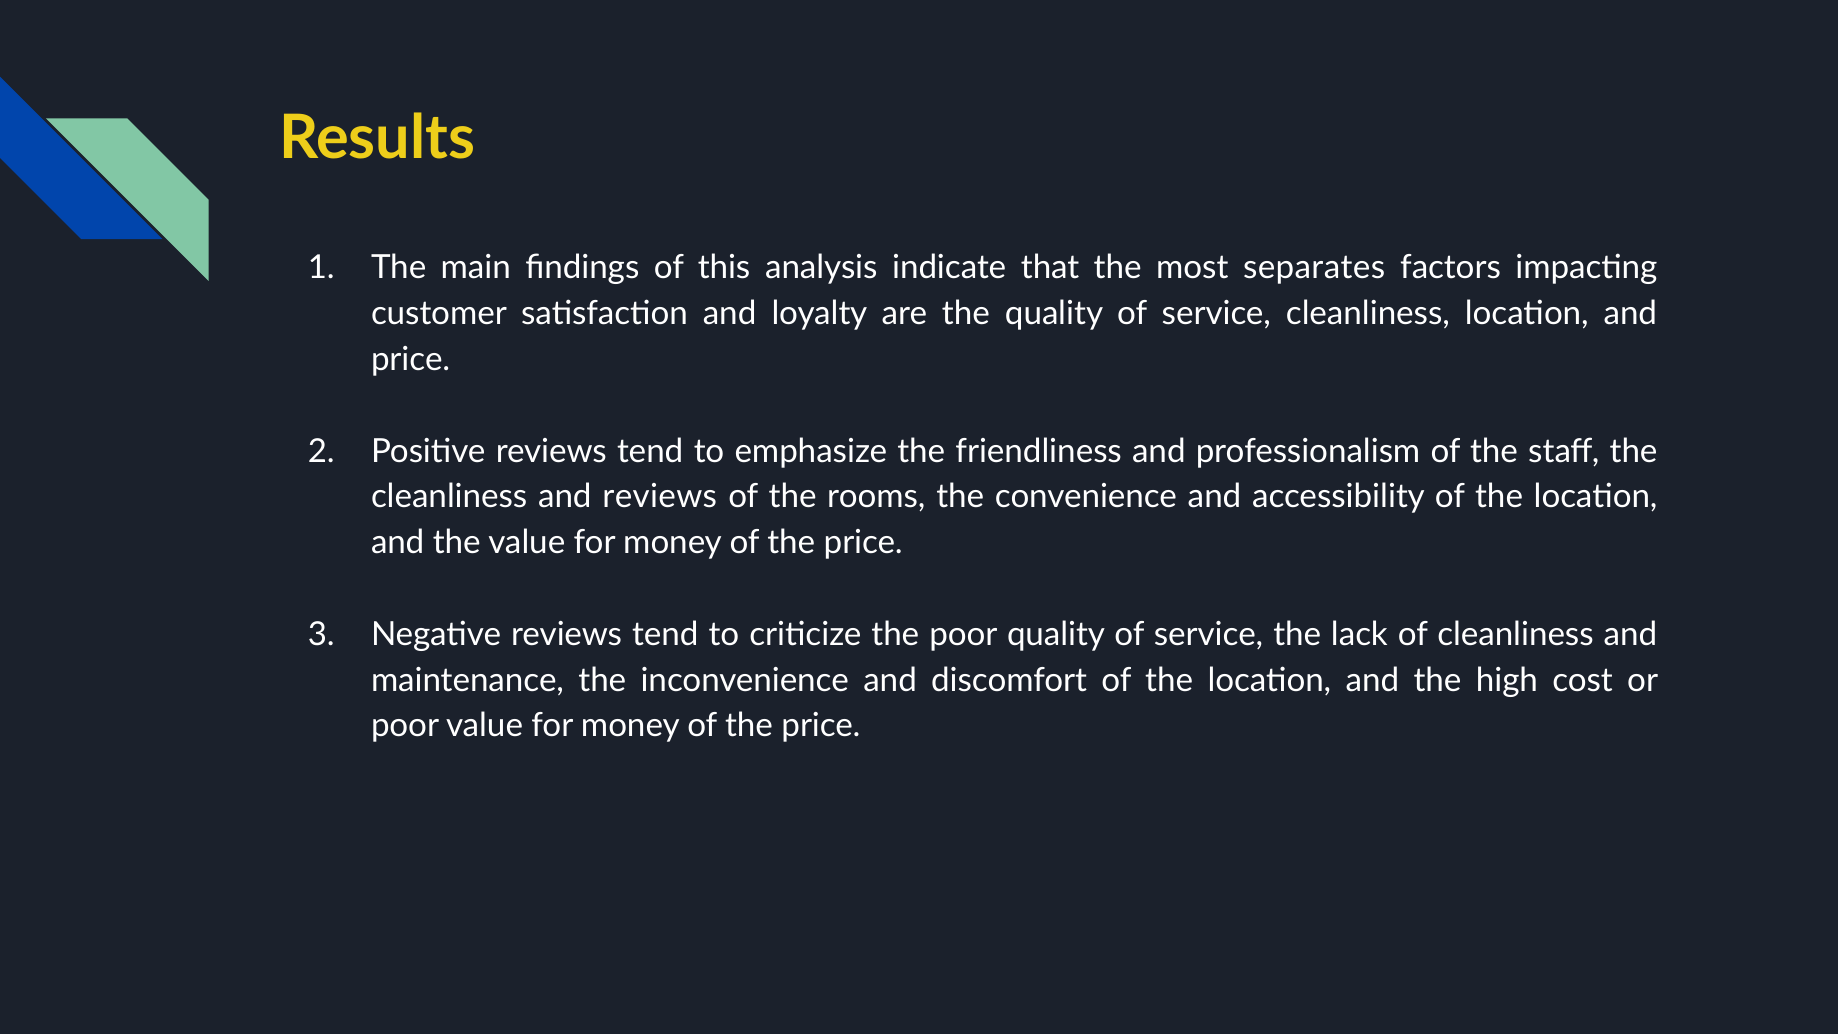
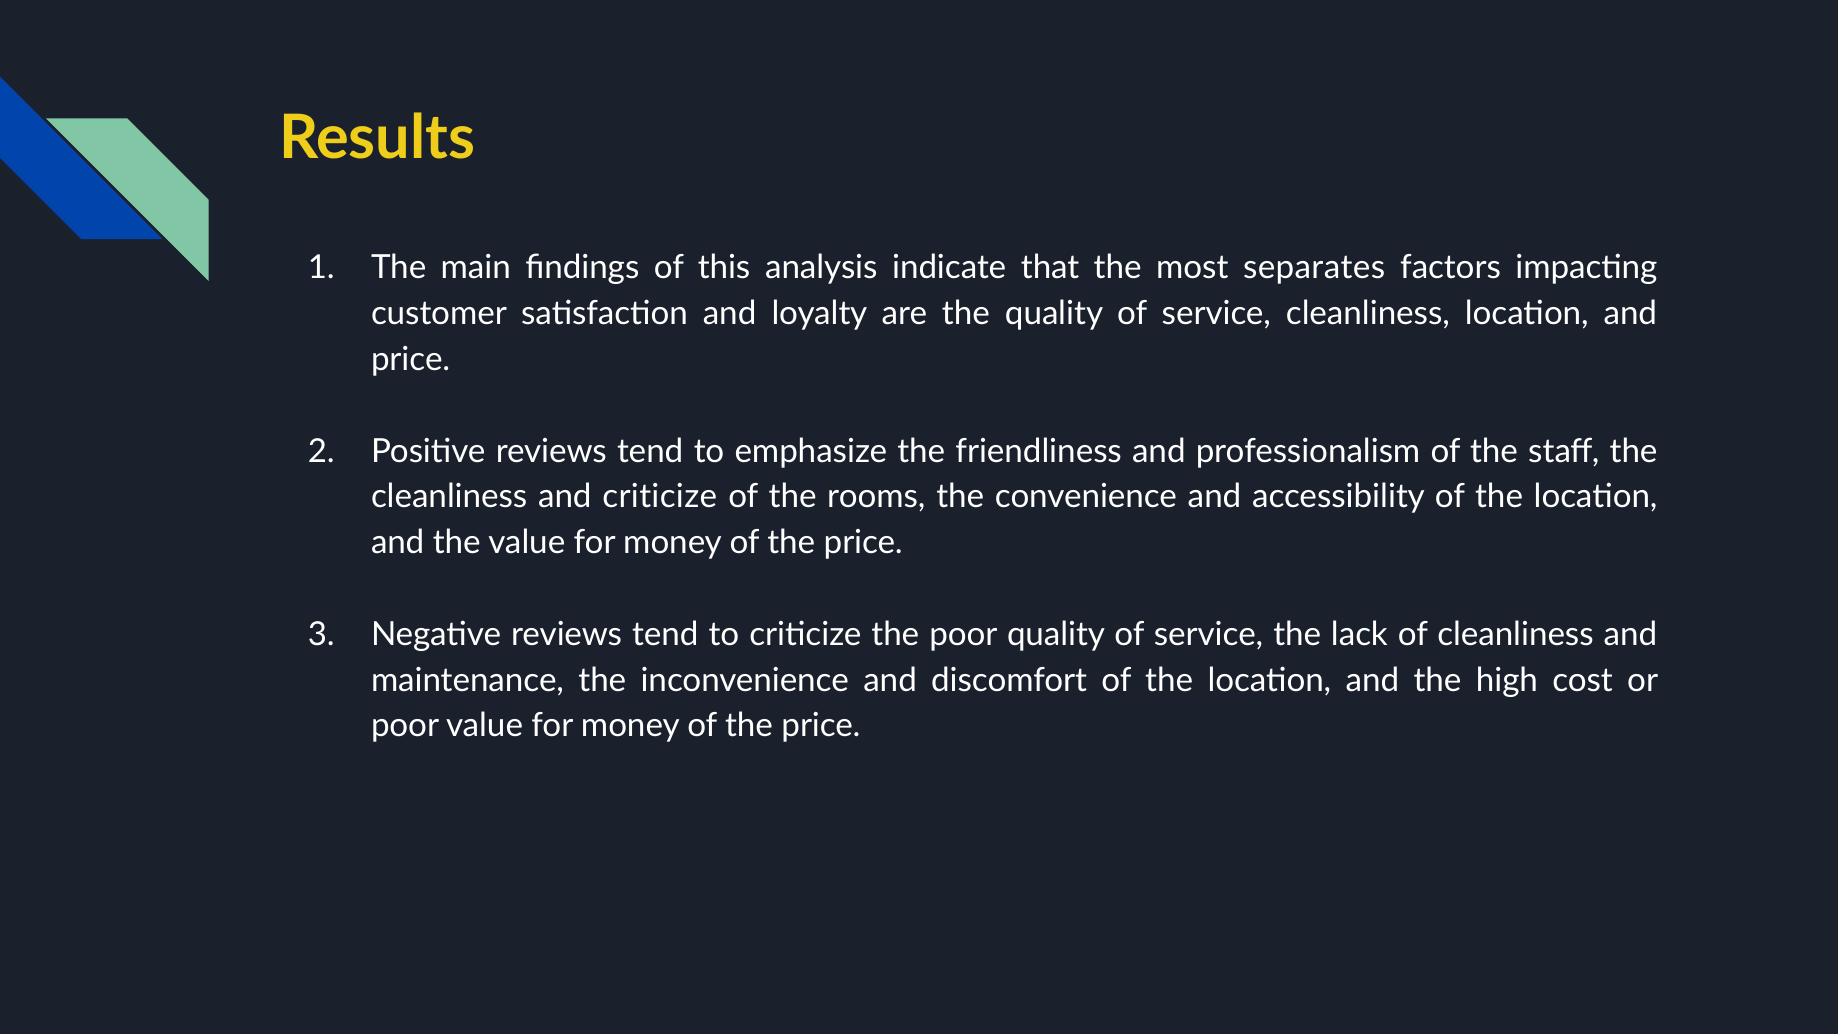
and reviews: reviews -> criticize
